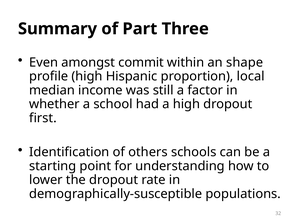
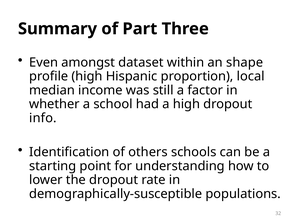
commit: commit -> dataset
first: first -> info
